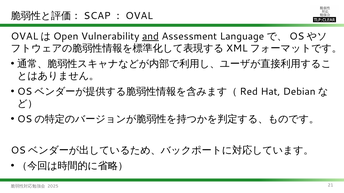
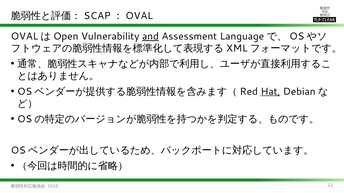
Hat underline: none -> present
